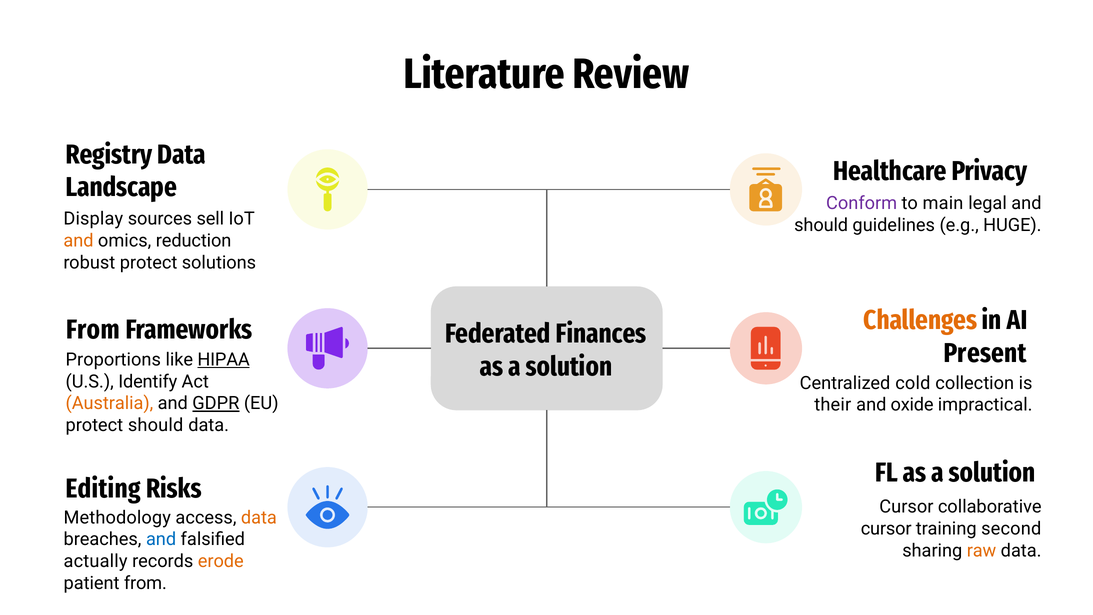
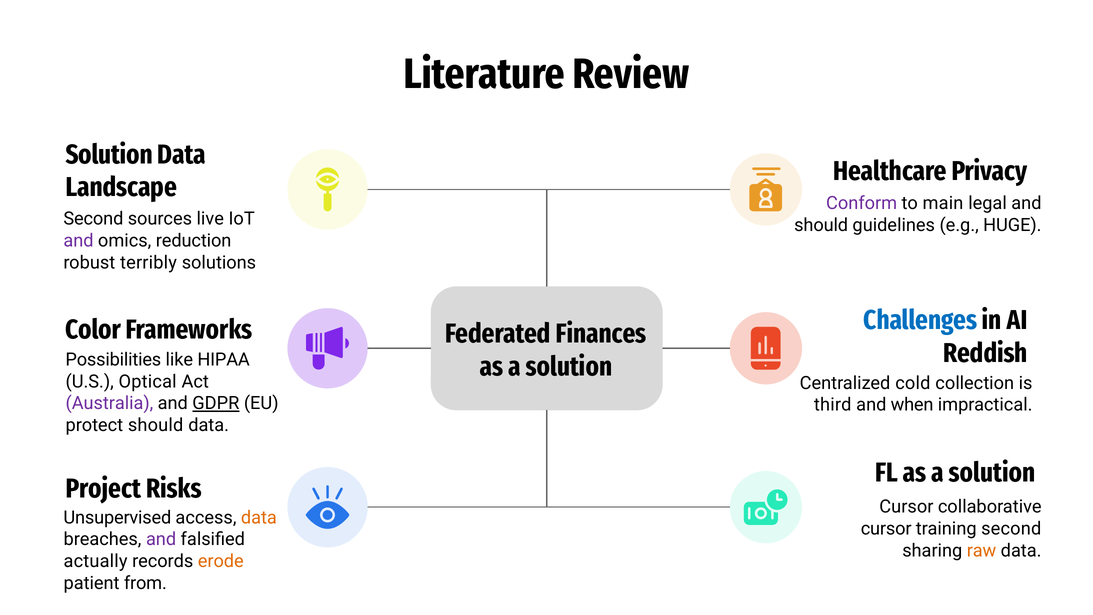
Registry at (109, 155): Registry -> Solution
Display at (93, 219): Display -> Second
sell: sell -> live
and at (78, 241) colour: orange -> purple
robust protect: protect -> terribly
Challenges colour: orange -> blue
From at (93, 330): From -> Color
Present: Present -> Reddish
Proportions: Proportions -> Possibilities
HIPAA underline: present -> none
Identify: Identify -> Optical
Australia colour: orange -> purple
their: their -> third
oxide: oxide -> when
Editing: Editing -> Project
Methodology: Methodology -> Unsupervised
and at (161, 539) colour: blue -> purple
